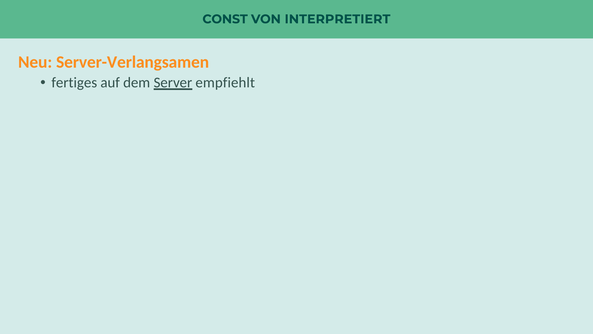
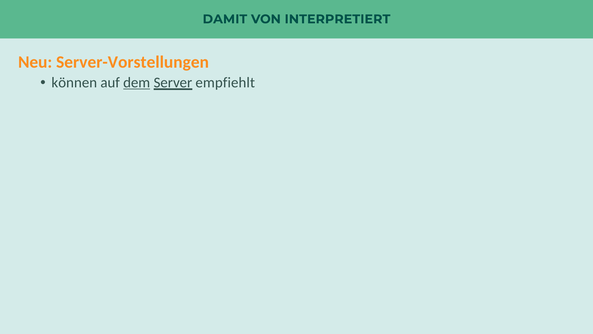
CONST: CONST -> DAMIT
Server-Verlangsamen: Server-Verlangsamen -> Server-Vorstellungen
fertiges: fertiges -> können
dem underline: none -> present
